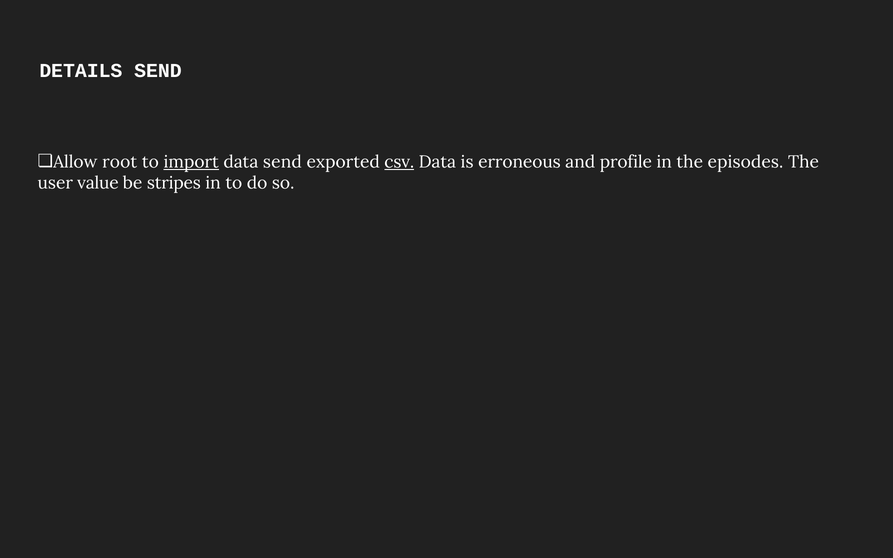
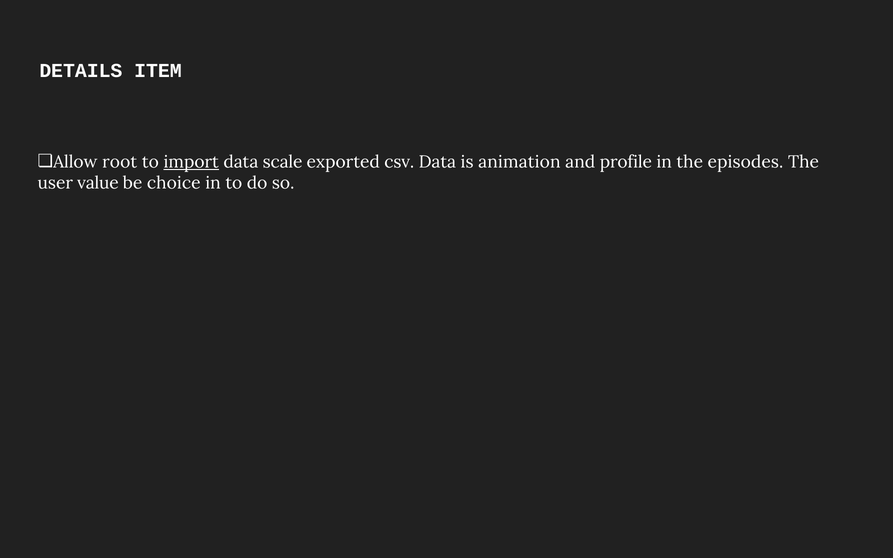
DETAILS SEND: SEND -> ITEM
data send: send -> scale
csv underline: present -> none
erroneous: erroneous -> animation
stripes: stripes -> choice
